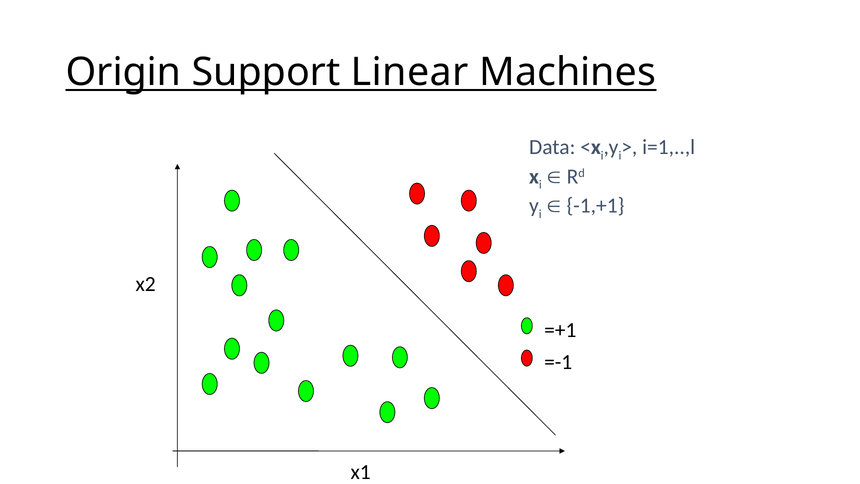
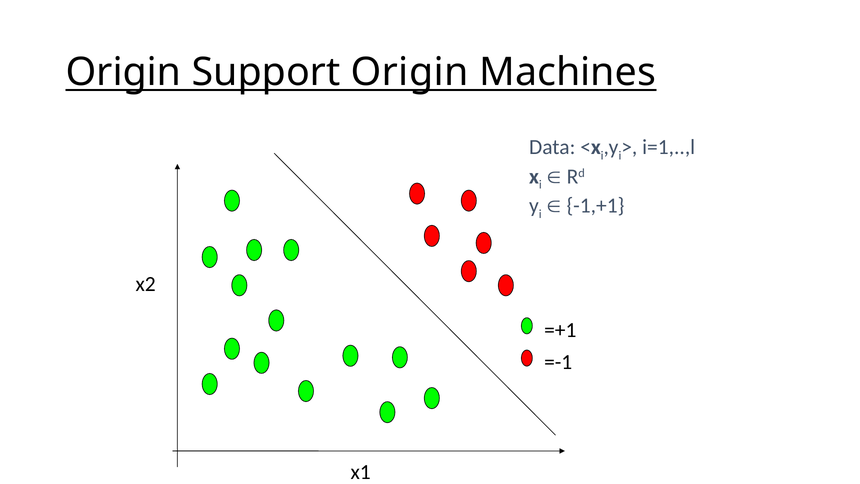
Support Linear: Linear -> Origin
